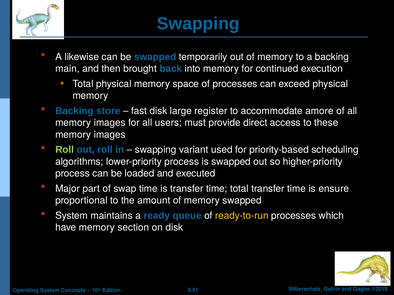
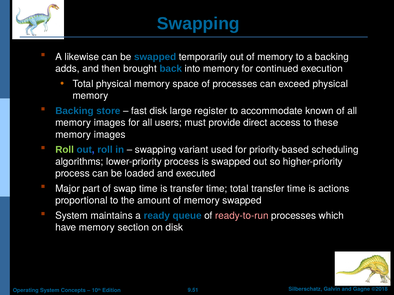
main: main -> adds
amore: amore -> known
ensure: ensure -> actions
ready-to-run colour: yellow -> pink
